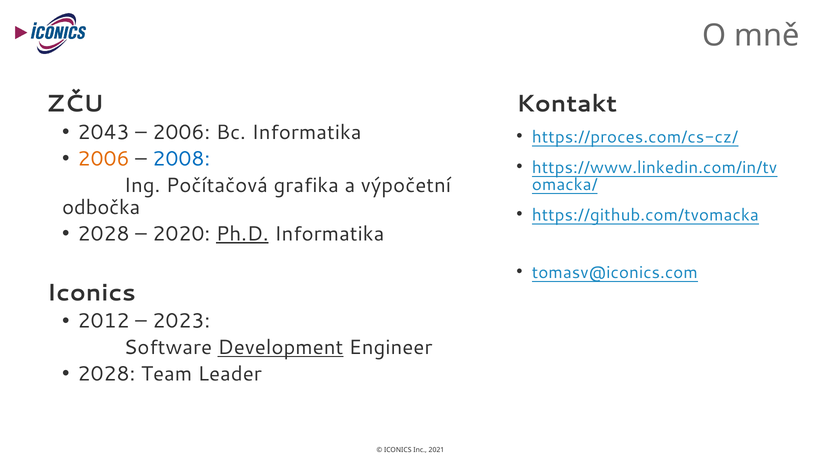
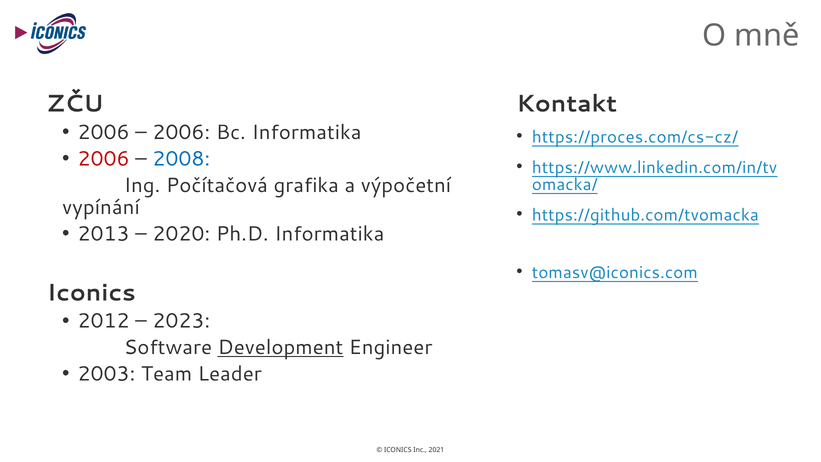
2043 at (104, 132): 2043 -> 2006
2006 at (104, 159) colour: orange -> red
odbočka: odbočka -> vypínání
2028 at (104, 234): 2028 -> 2013
Ph.D underline: present -> none
2028 at (106, 374): 2028 -> 2003
